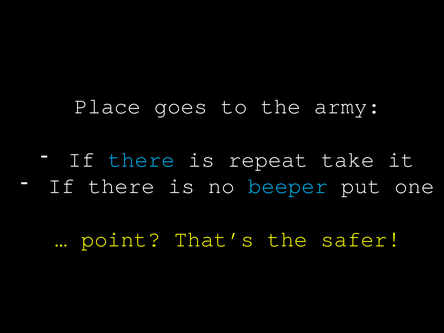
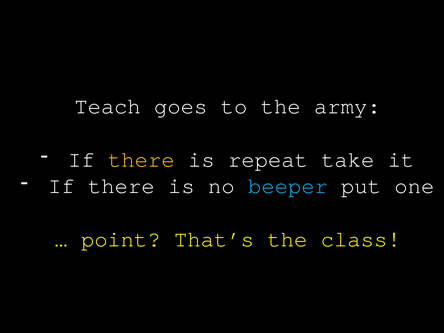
Place: Place -> Teach
there at (142, 159) colour: light blue -> yellow
safer: safer -> class
